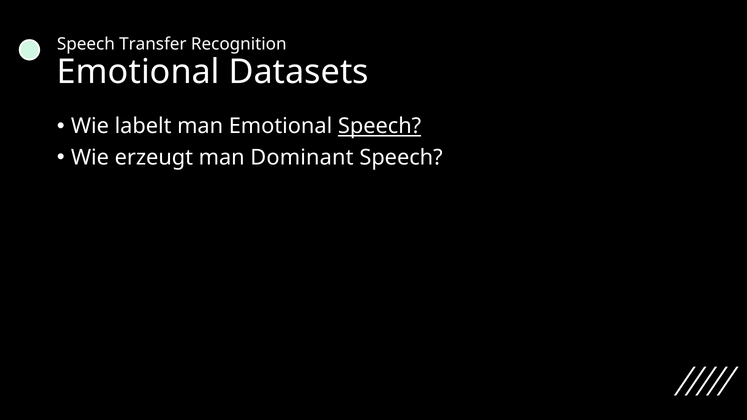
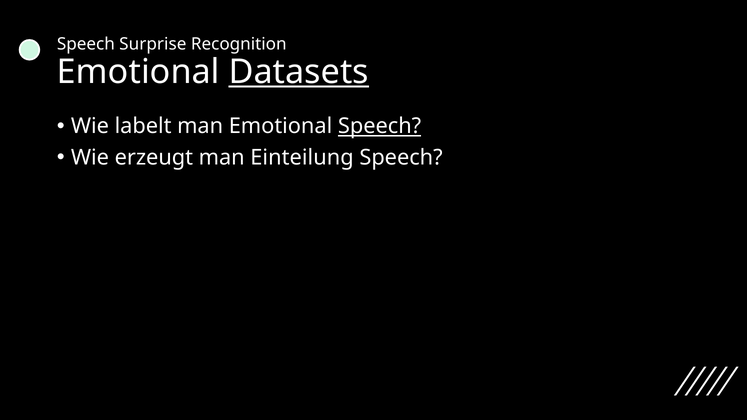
Transfer: Transfer -> Surprise
Datasets underline: none -> present
Dominant: Dominant -> Einteilung
